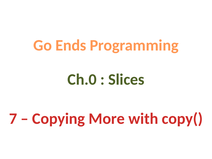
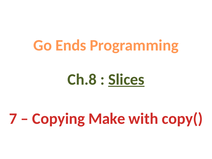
Ch.0: Ch.0 -> Ch.8
Slices underline: none -> present
More: More -> Make
